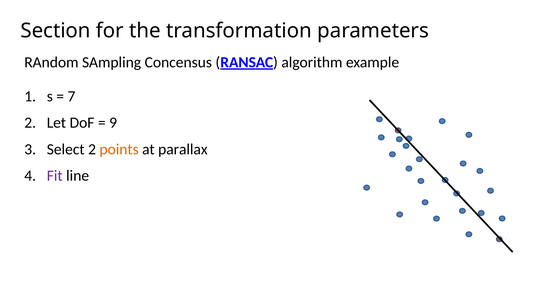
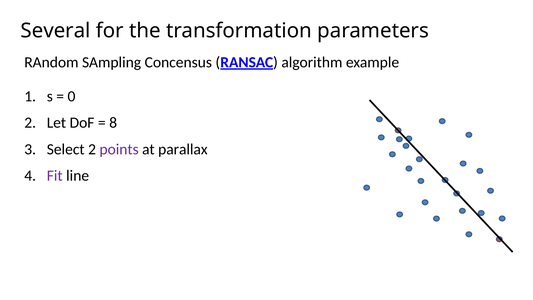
Section: Section -> Several
7: 7 -> 0
9: 9 -> 8
points colour: orange -> purple
